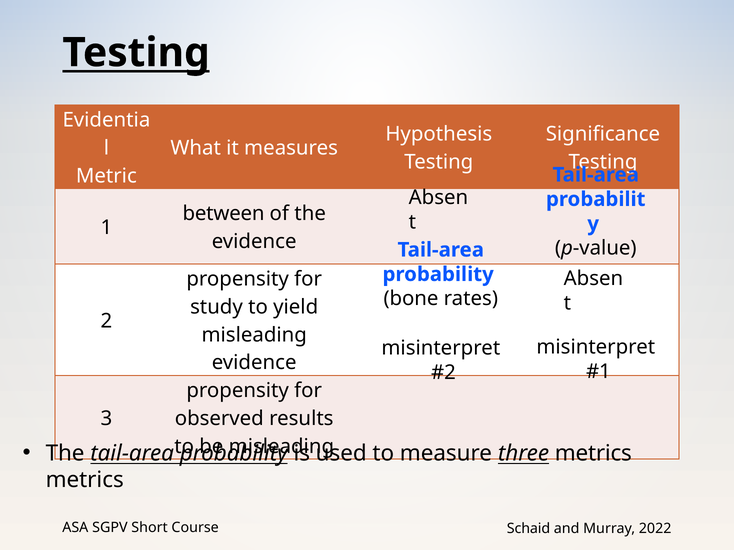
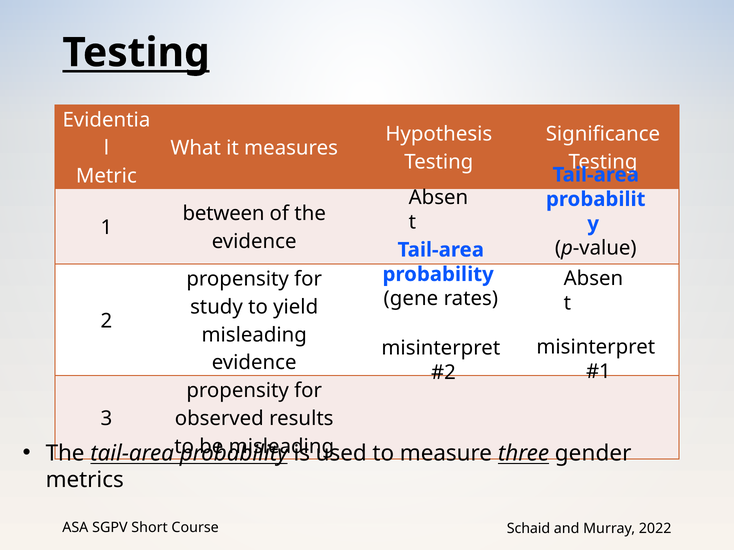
bone: bone -> gene
three metrics: metrics -> gender
